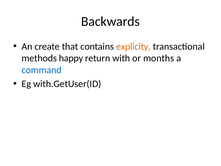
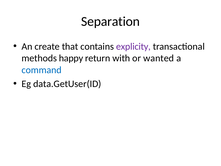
Backwards: Backwards -> Separation
explicity colour: orange -> purple
months: months -> wanted
with.GetUser(ID: with.GetUser(ID -> data.GetUser(ID
